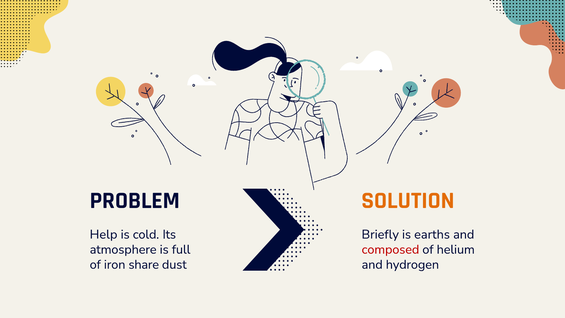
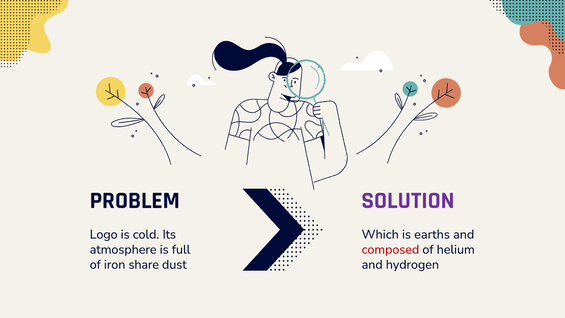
SOLUTION colour: orange -> purple
Help: Help -> Logo
Briefly: Briefly -> Which
